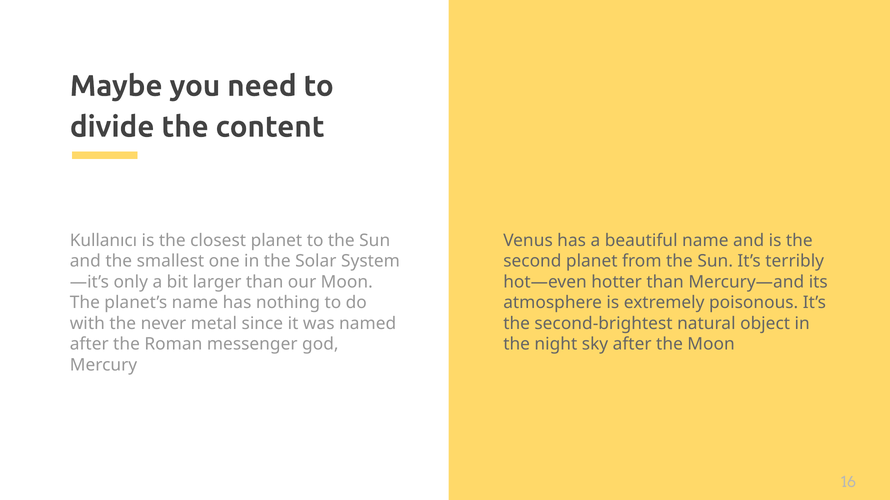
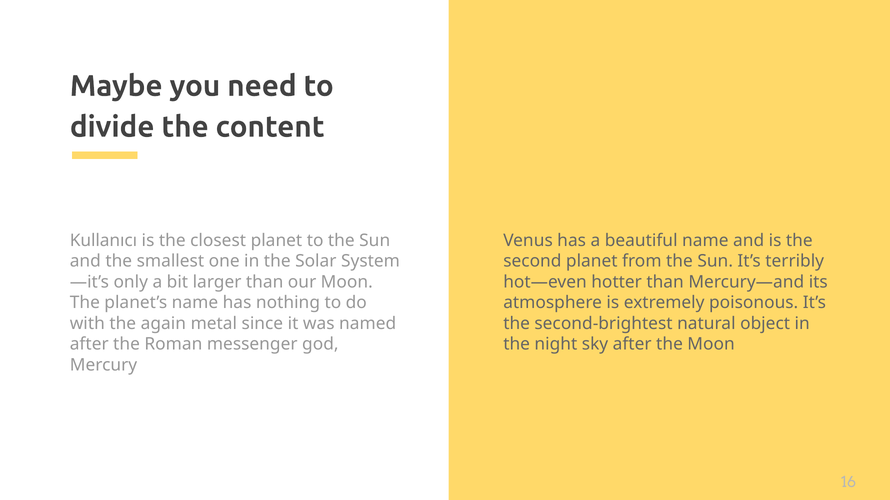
never: never -> again
